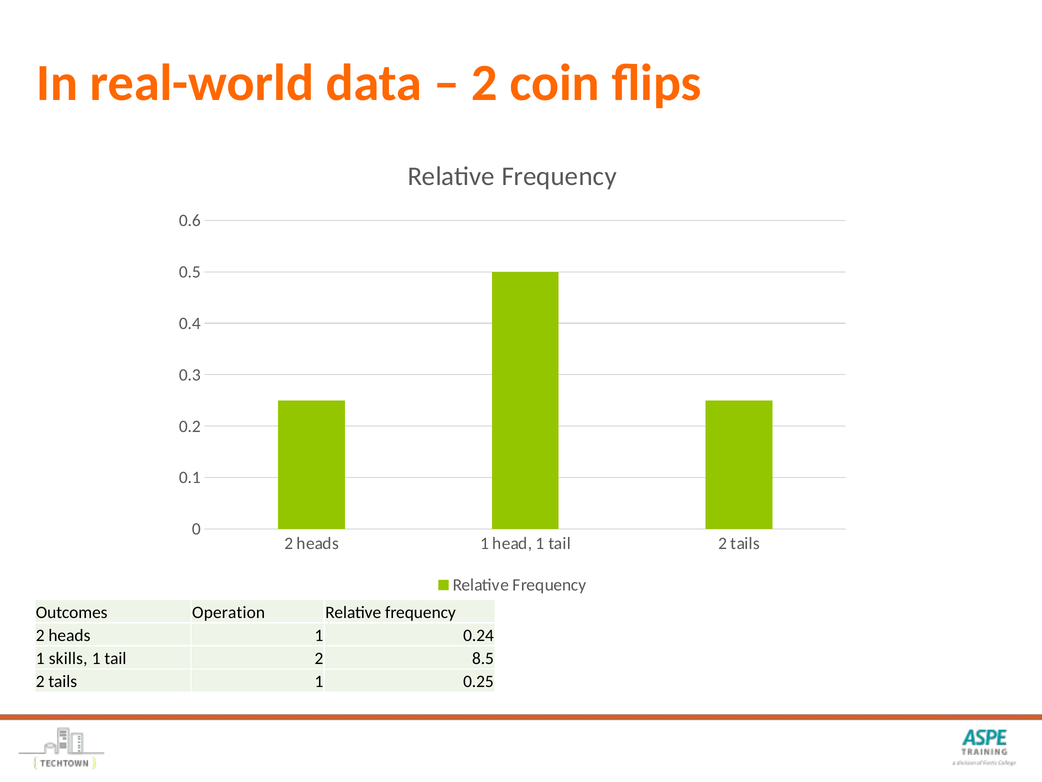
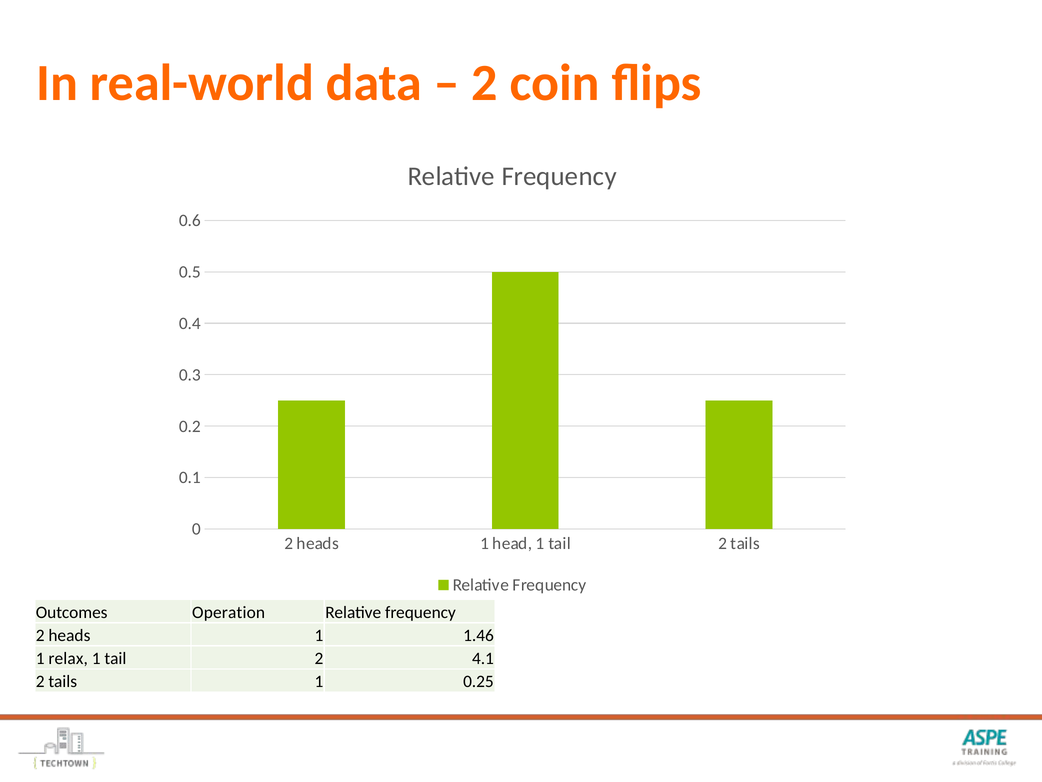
0.24: 0.24 -> 1.46
skills: skills -> relax
8.5: 8.5 -> 4.1
